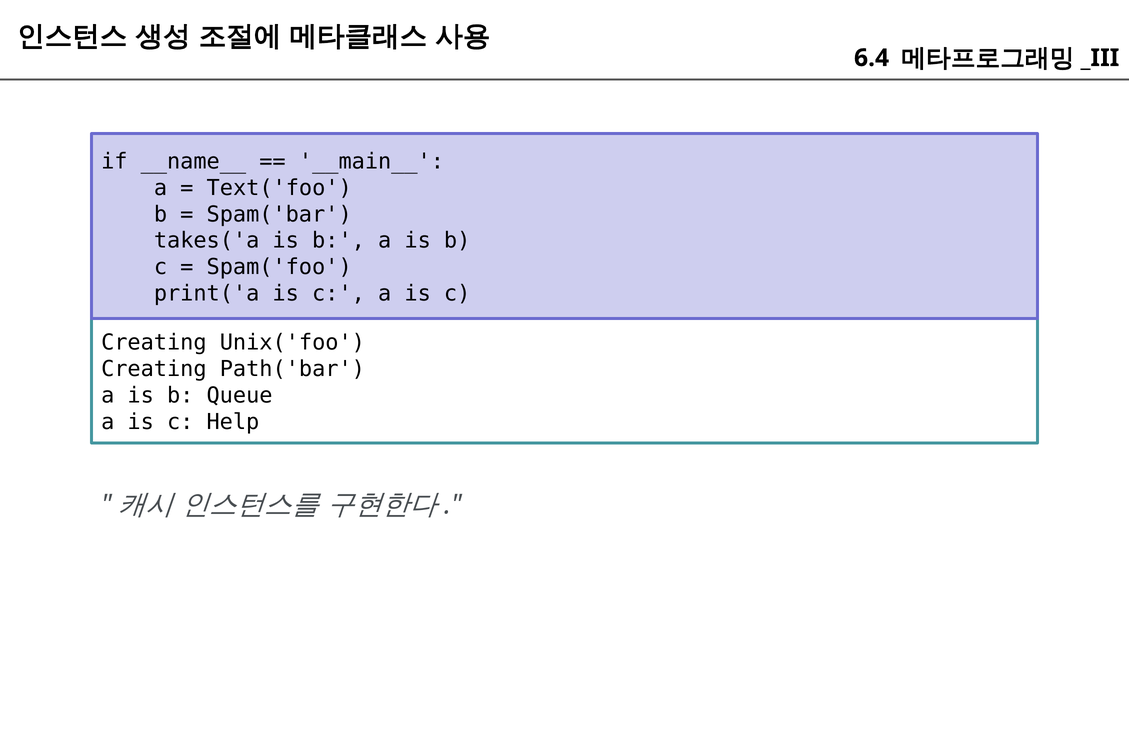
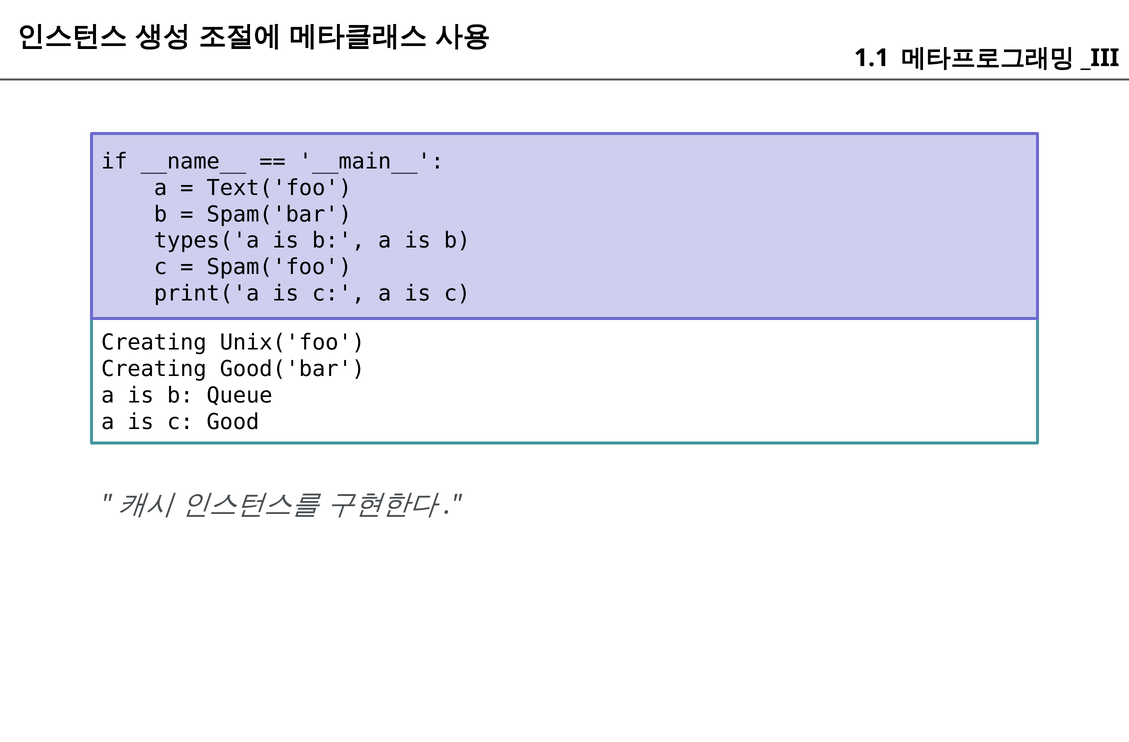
6.4: 6.4 -> 1.1
takes('a: takes('a -> types('a
Path('bar: Path('bar -> Good('bar
Help: Help -> Good
